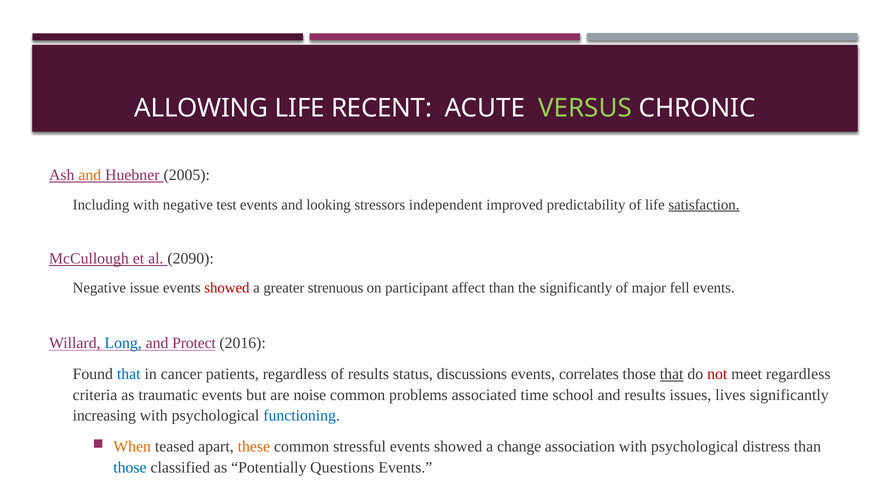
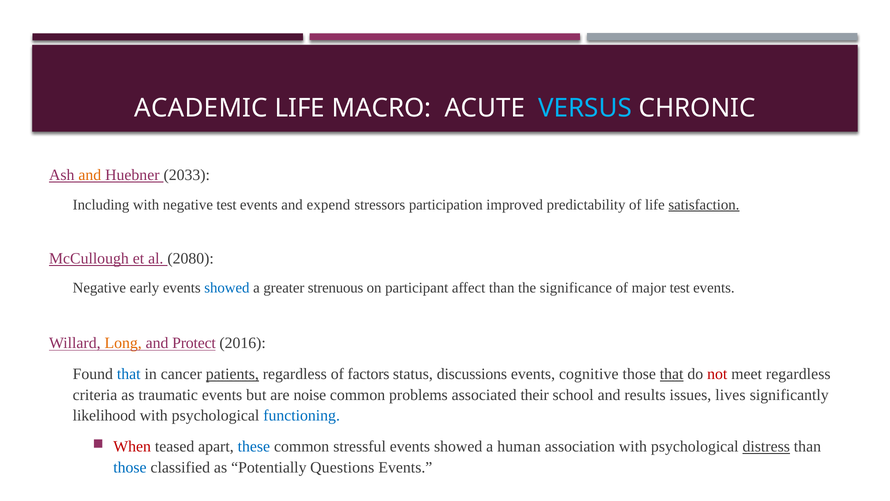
ALLOWING: ALLOWING -> ACADEMIC
RECENT: RECENT -> MACRO
VERSUS colour: light green -> light blue
2005: 2005 -> 2033
looking: looking -> expend
independent: independent -> participation
2090: 2090 -> 2080
issue: issue -> early
showed at (227, 288) colour: red -> blue
the significantly: significantly -> significance
major fell: fell -> test
Long colour: blue -> orange
patients underline: none -> present
of results: results -> factors
correlates: correlates -> cognitive
time: time -> their
increasing: increasing -> likelihood
When colour: orange -> red
these colour: orange -> blue
change: change -> human
distress underline: none -> present
